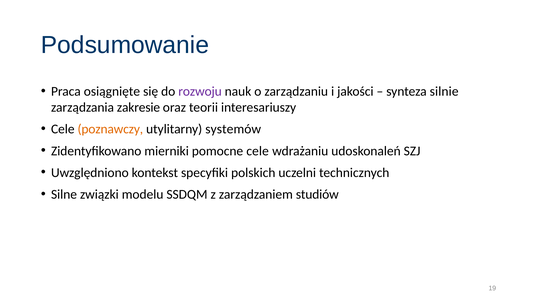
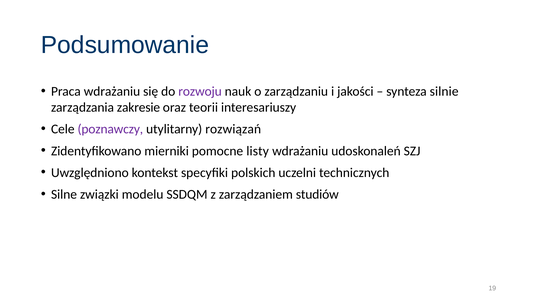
Praca osiągnięte: osiągnięte -> wdrażaniu
poznawczy colour: orange -> purple
systemów: systemów -> rozwiązań
pomocne cele: cele -> listy
